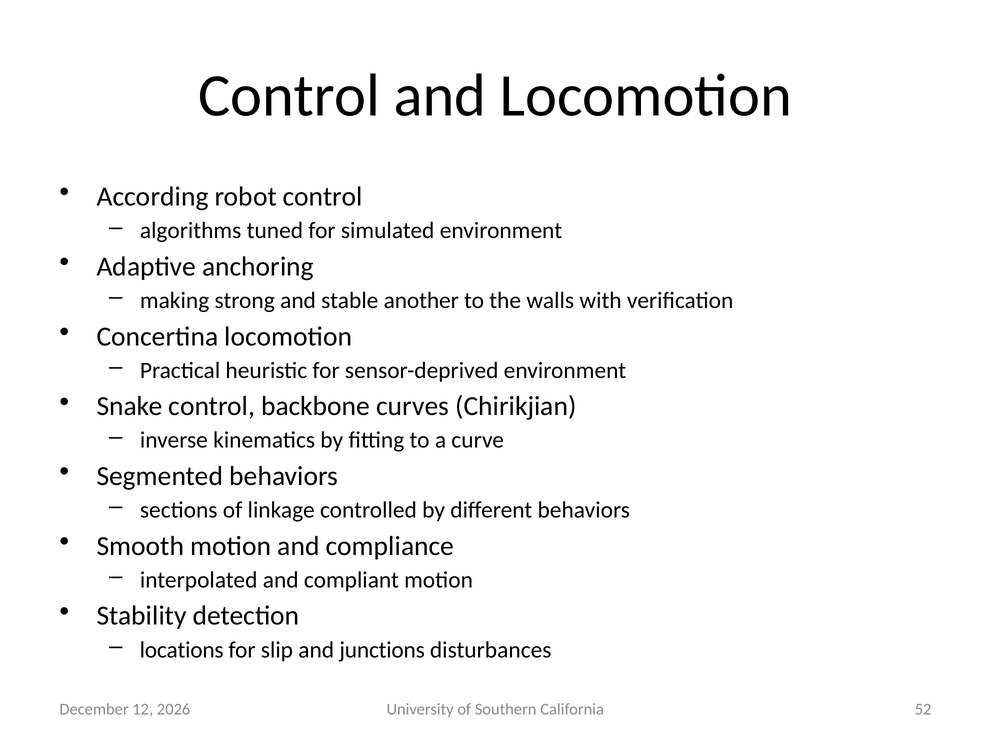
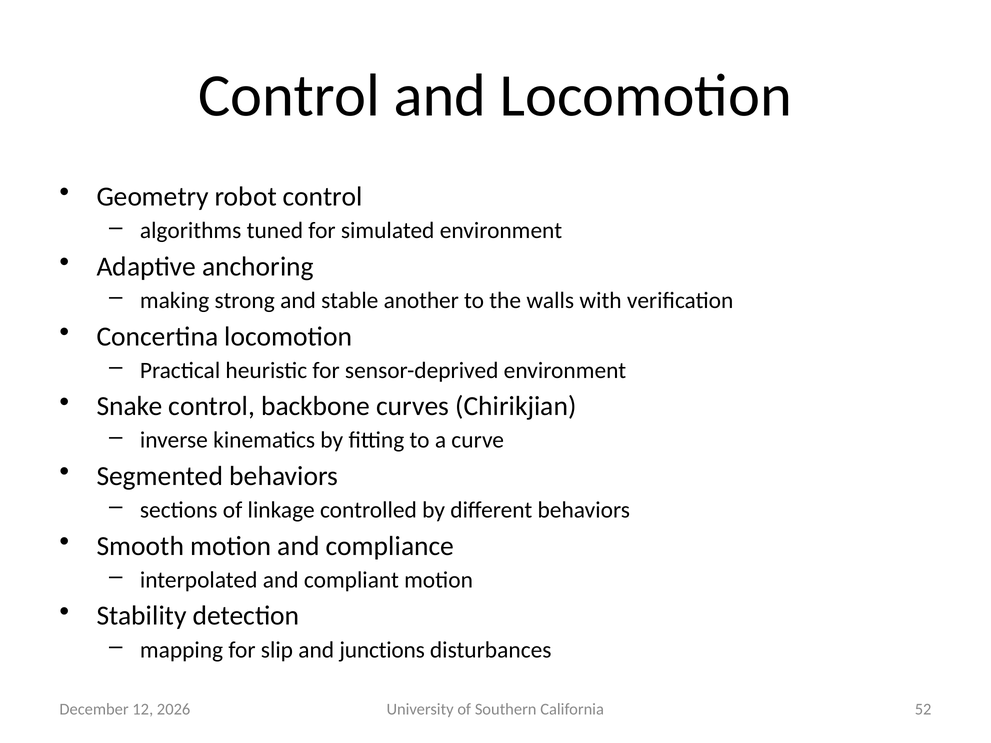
According: According -> Geometry
locations: locations -> mapping
